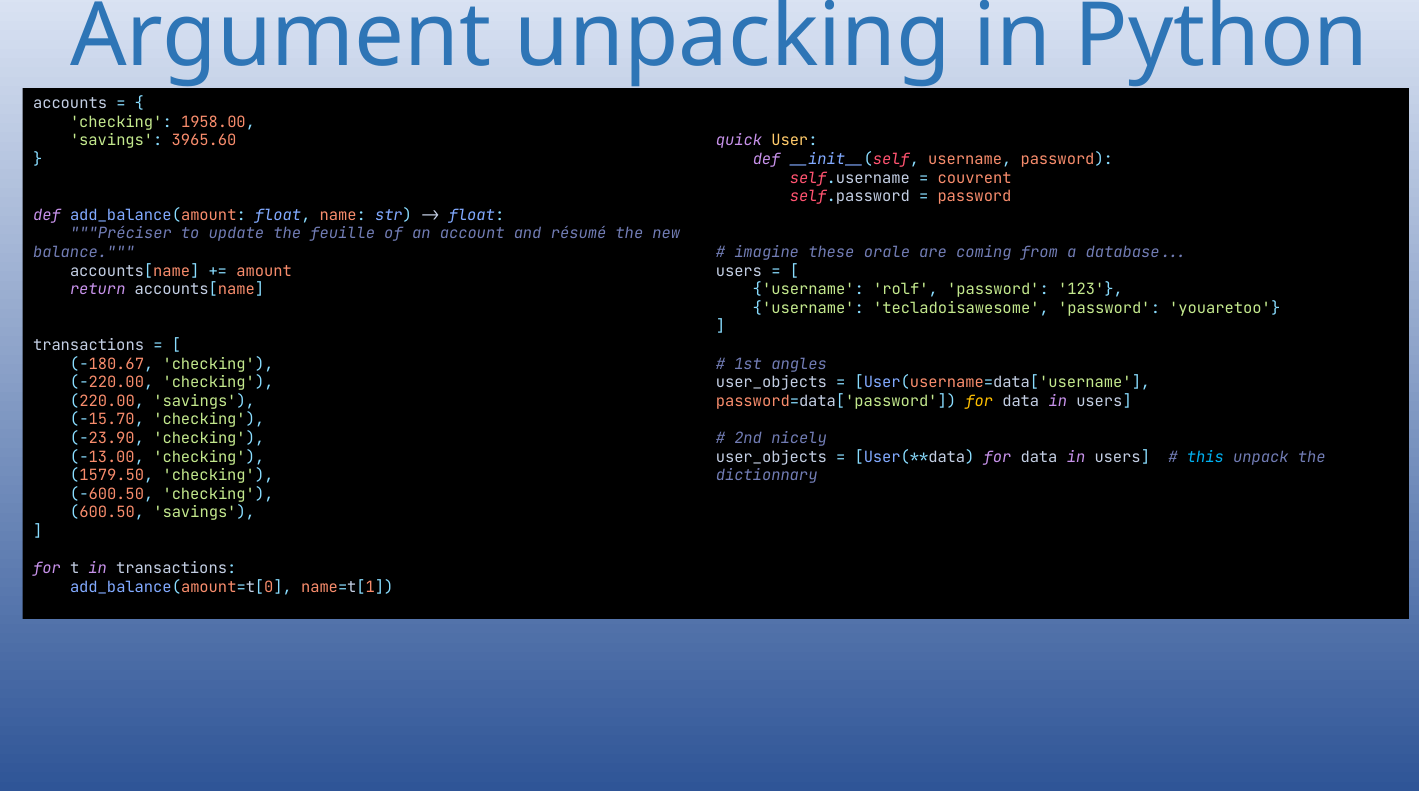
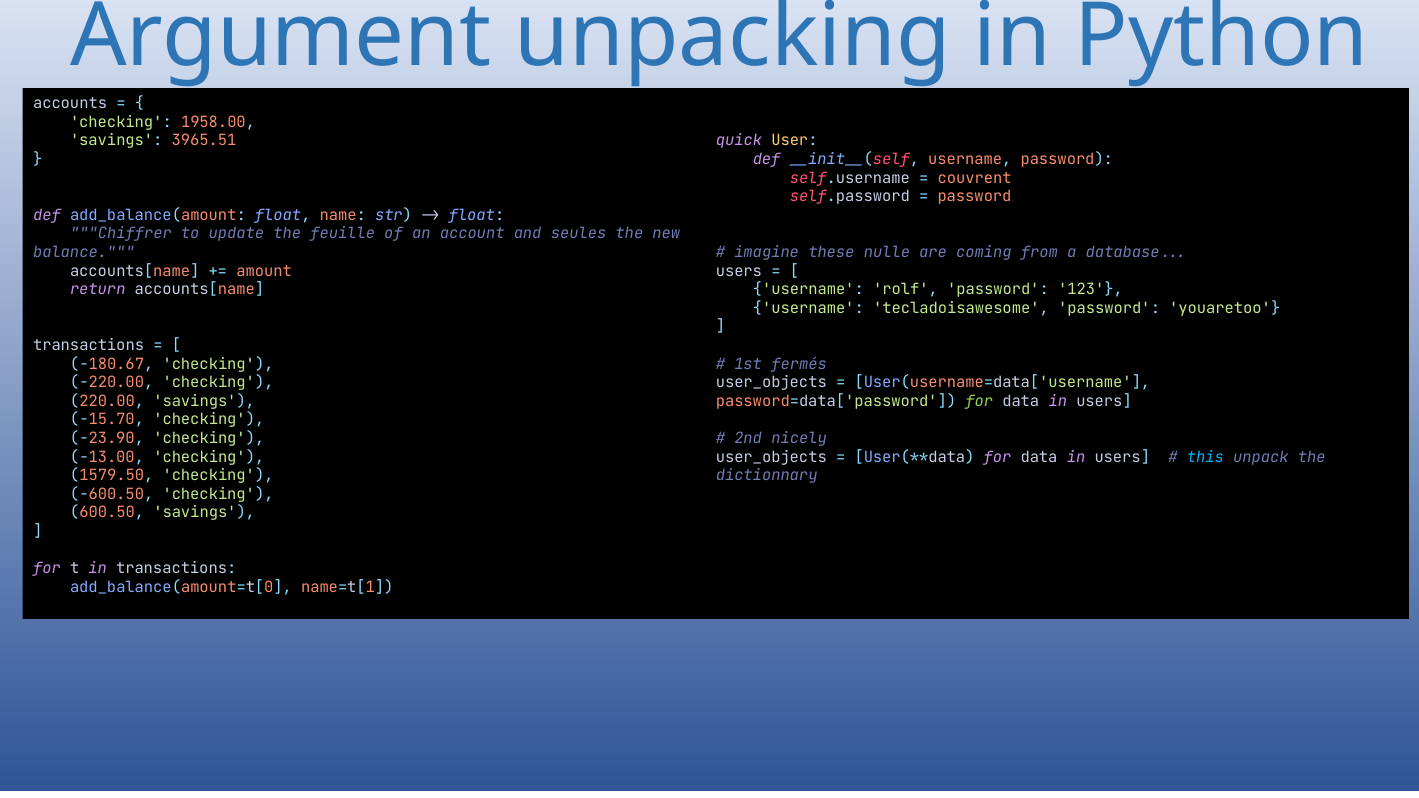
3965.60: 3965.60 -> 3965.51
Préciser: Préciser -> Chiffrer
résumé: résumé -> seules
orale: orale -> nulle
angles: angles -> fermés
for at (979, 401) colour: yellow -> light green
